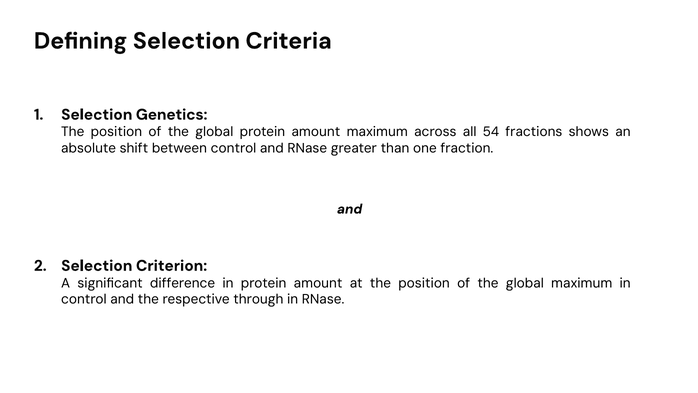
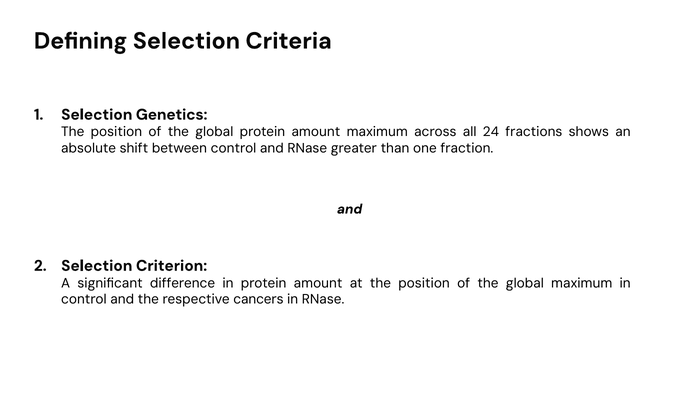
54: 54 -> 24
through: through -> cancers
